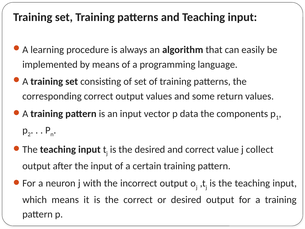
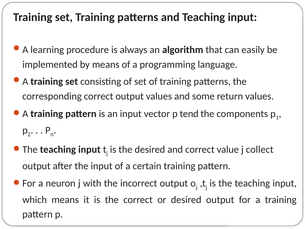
data: data -> tend
